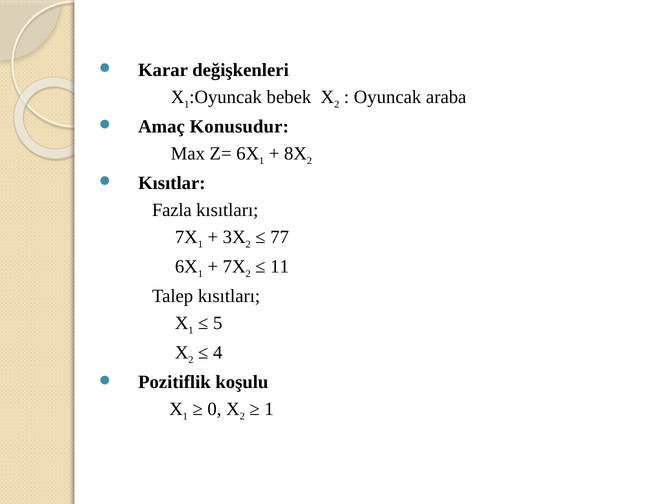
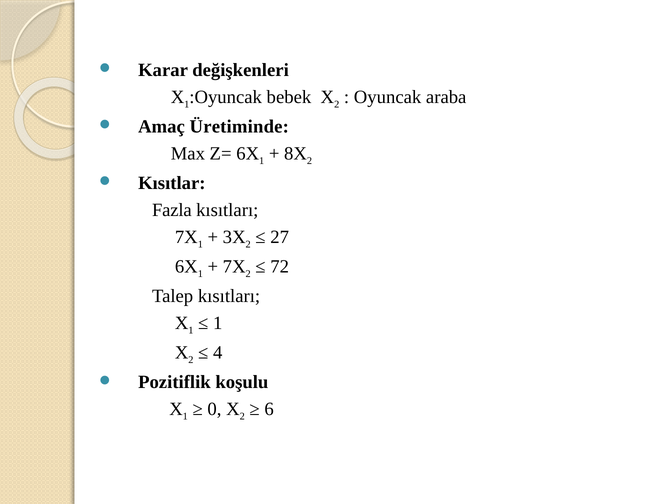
Konusudur: Konusudur -> Üretiminde
77: 77 -> 27
11: 11 -> 72
5 at (218, 323): 5 -> 1
1 at (269, 409): 1 -> 6
